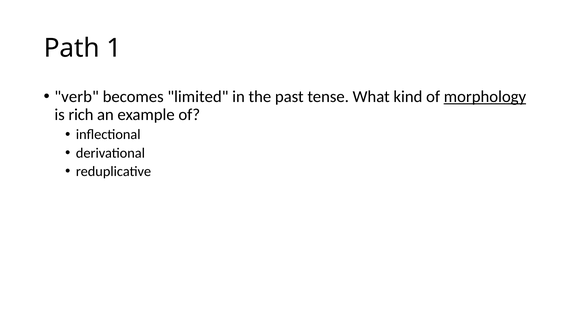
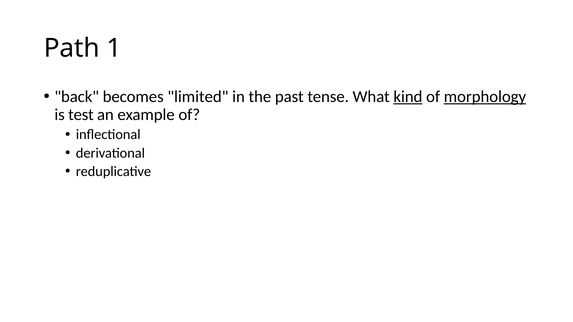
verb: verb -> back
kind underline: none -> present
rich: rich -> test
